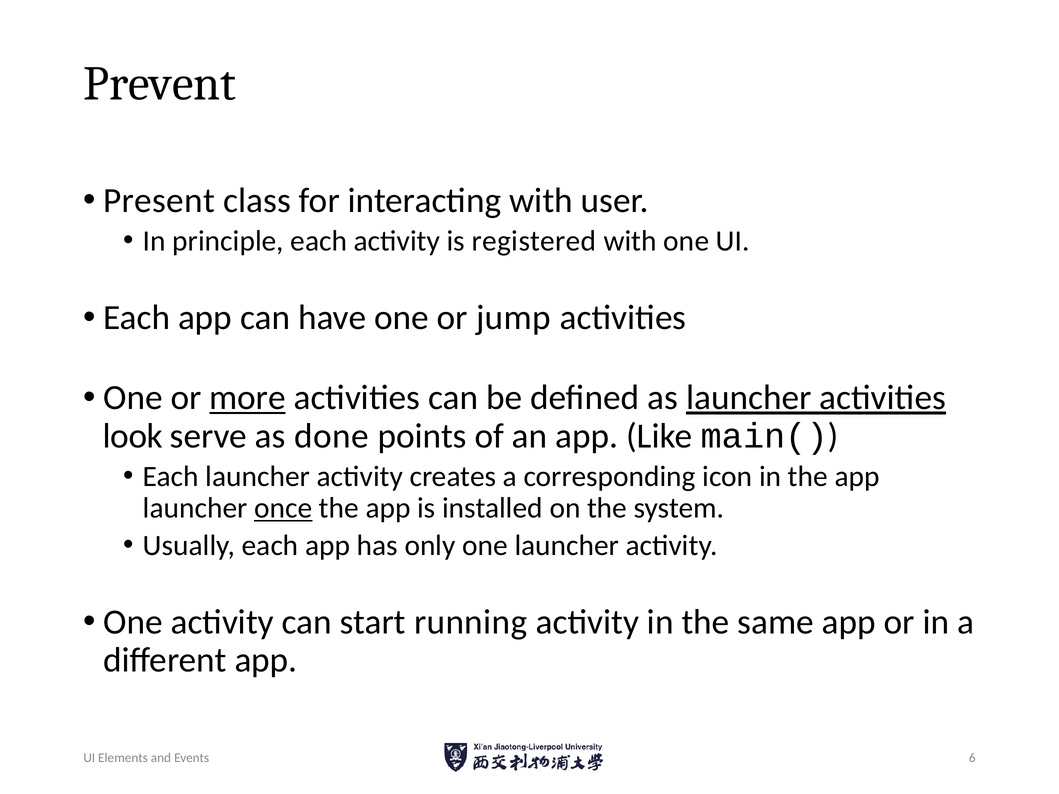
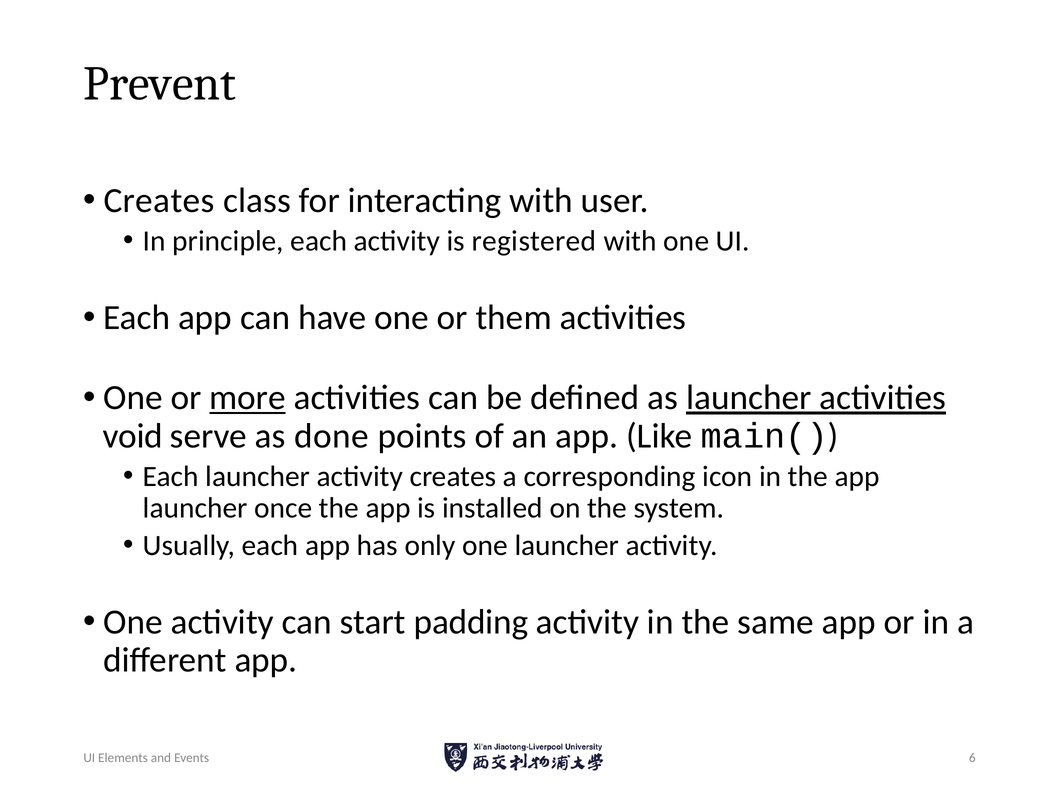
Present at (159, 201): Present -> Creates
jump: jump -> them
look: look -> void
once underline: present -> none
running: running -> padding
